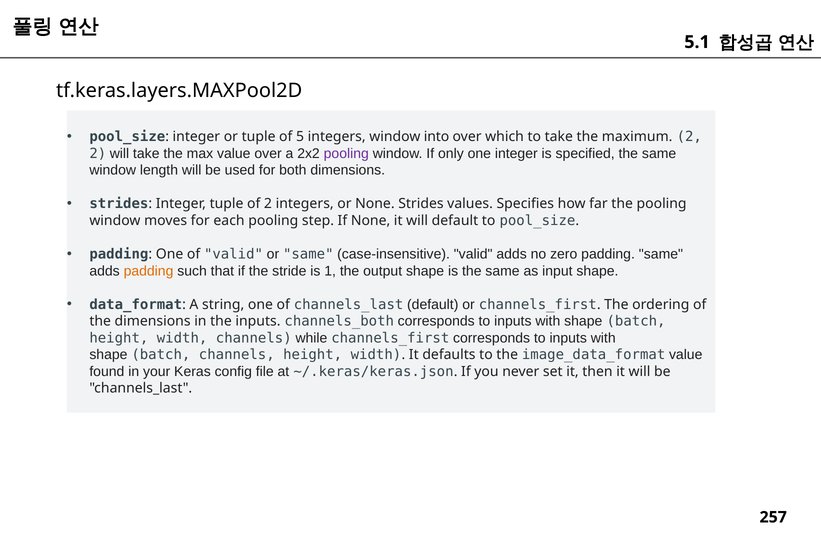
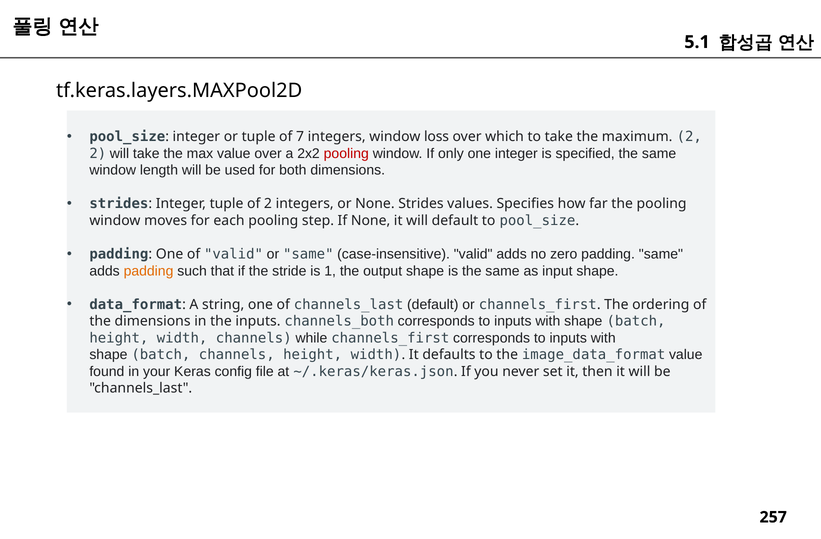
5: 5 -> 7
into: into -> loss
pooling at (346, 154) colour: purple -> red
